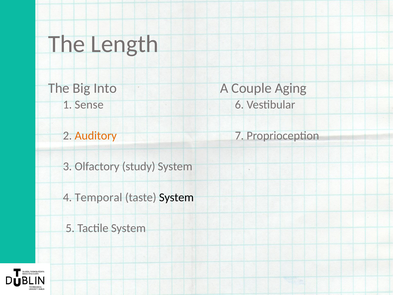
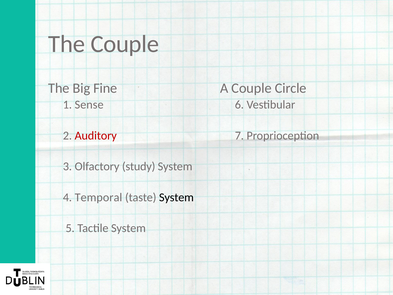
The Length: Length -> Couple
Into: Into -> Fine
Aging: Aging -> Circle
Auditory colour: orange -> red
